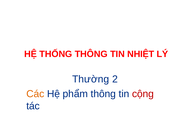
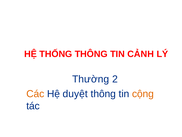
NHIỆT: NHIỆT -> CẢNH
phẩm: phẩm -> duyệt
cộng colour: red -> orange
